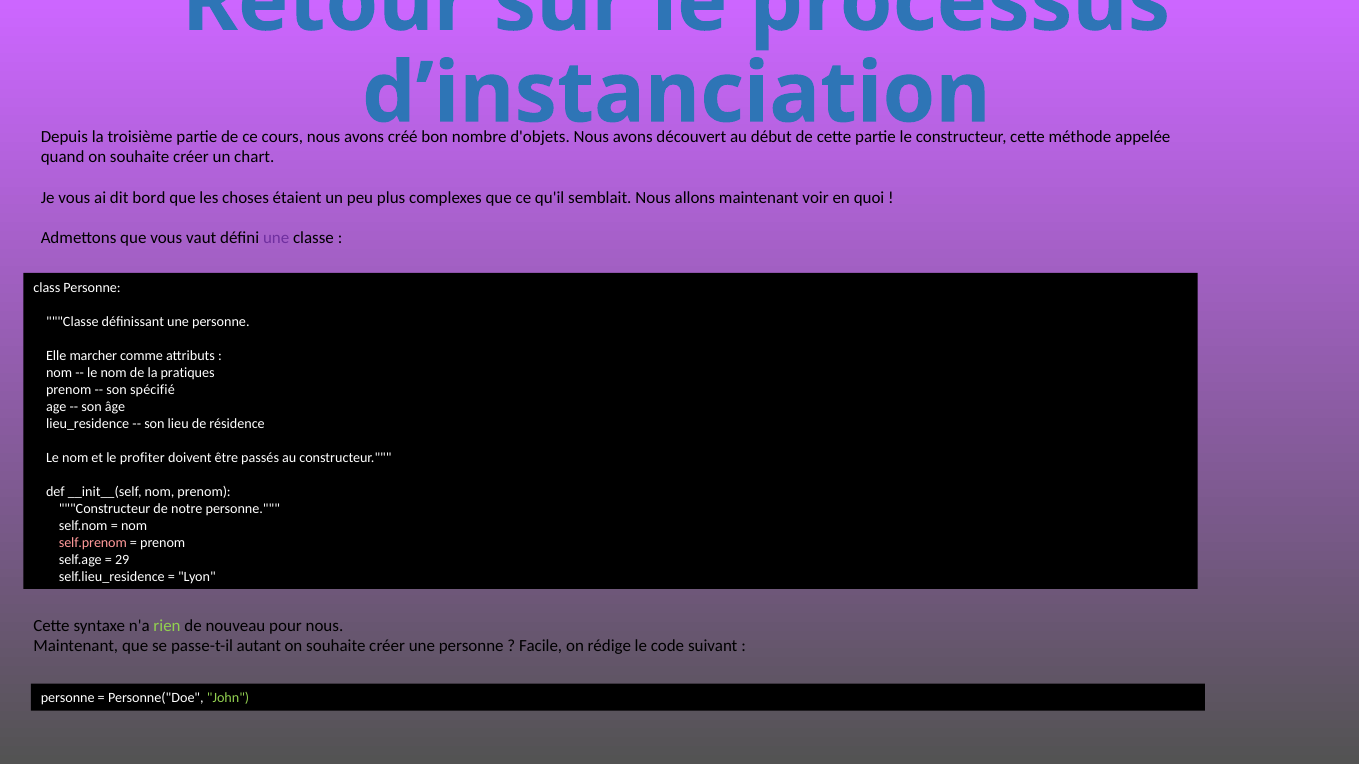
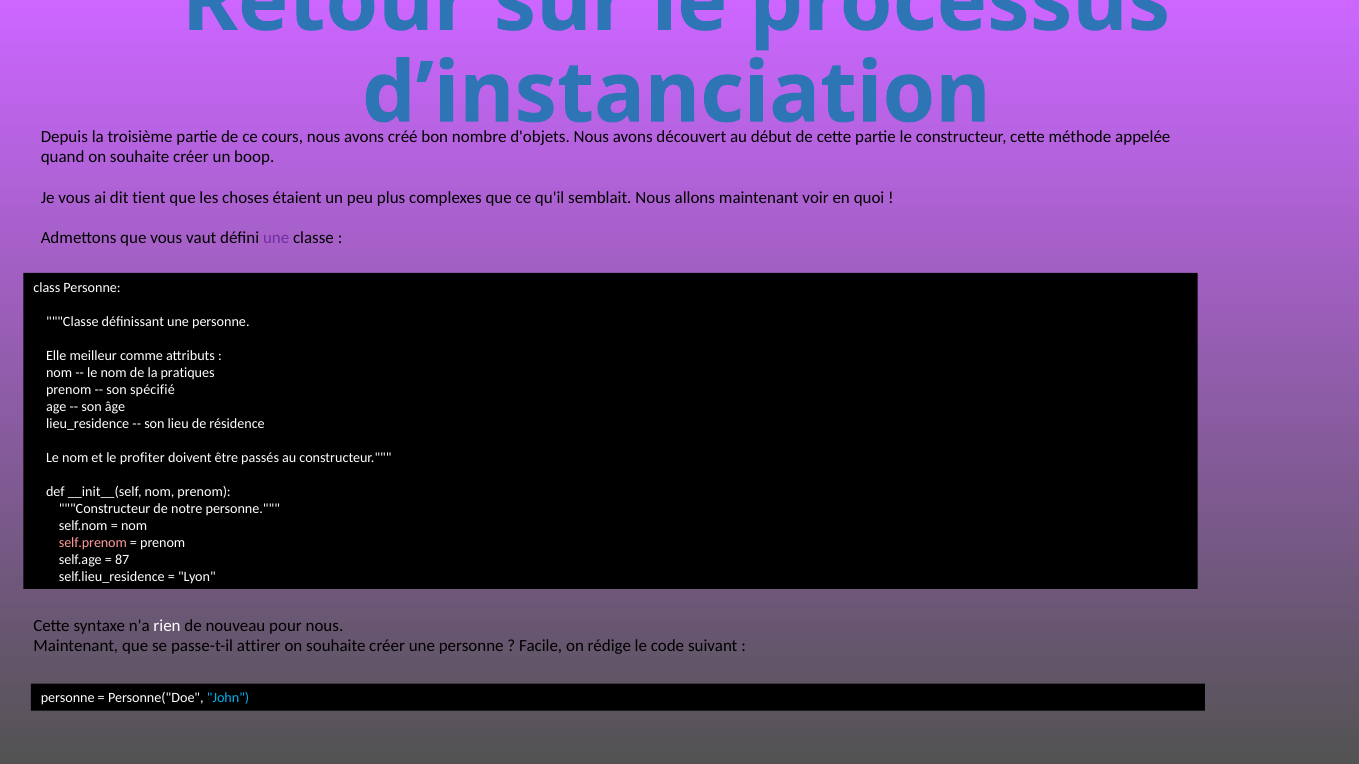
chart: chart -> boop
bord: bord -> tient
marcher: marcher -> meilleur
29: 29 -> 87
rien colour: light green -> white
autant: autant -> attirer
John colour: light green -> light blue
